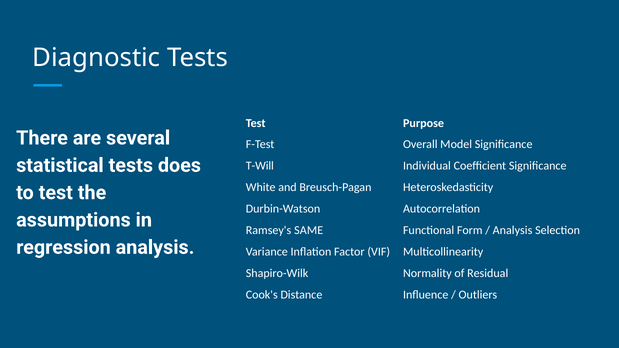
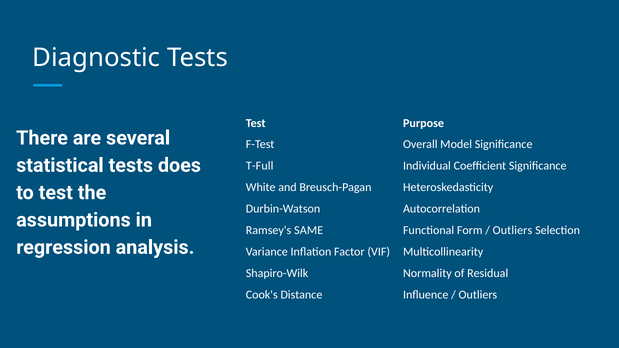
T-Will: T-Will -> T-Full
Analysis at (513, 230): Analysis -> Outliers
